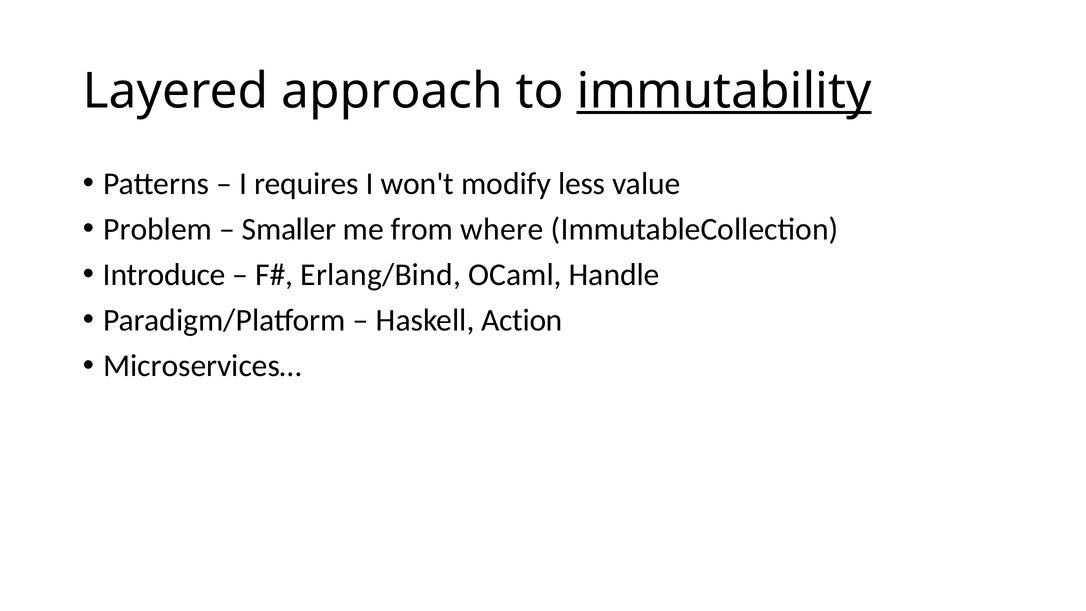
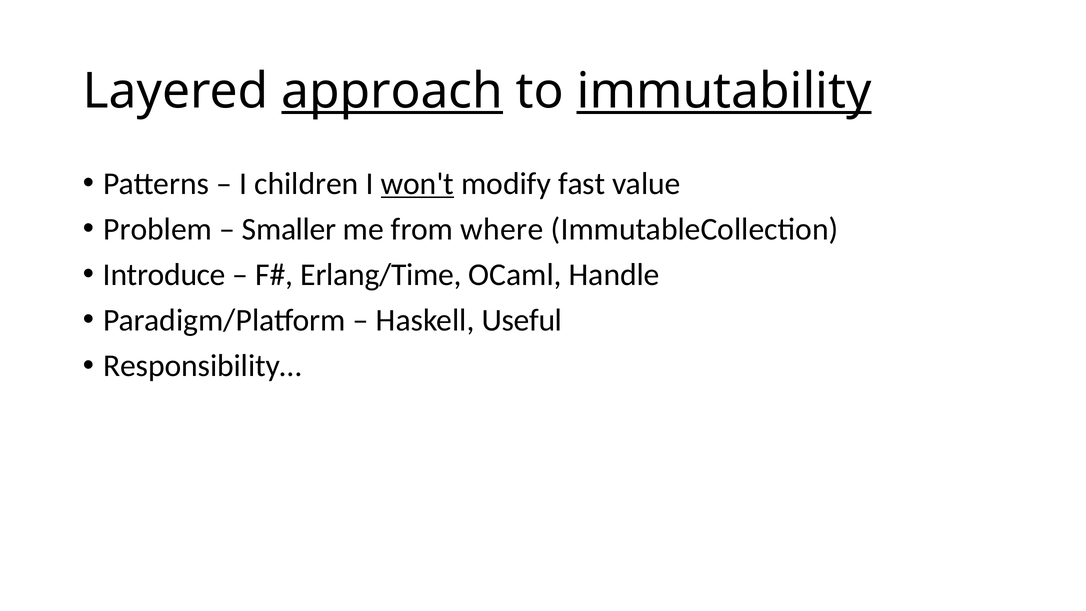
approach underline: none -> present
requires: requires -> children
won't underline: none -> present
less: less -> fast
Erlang/Bind: Erlang/Bind -> Erlang/Time
Action: Action -> Useful
Microservices…: Microservices… -> Responsibility…
